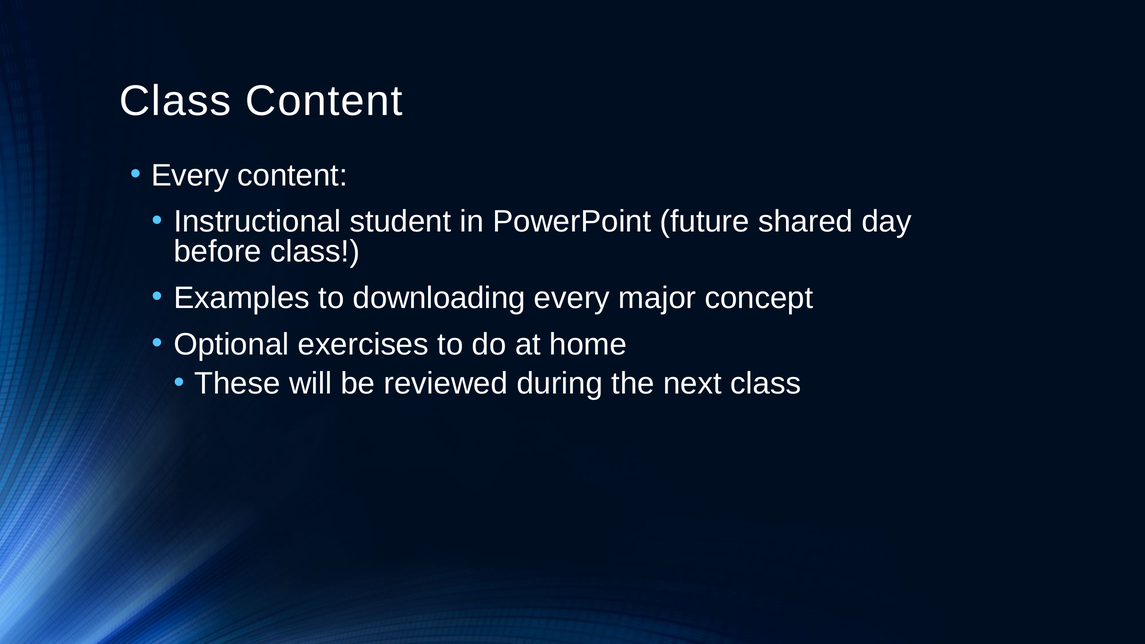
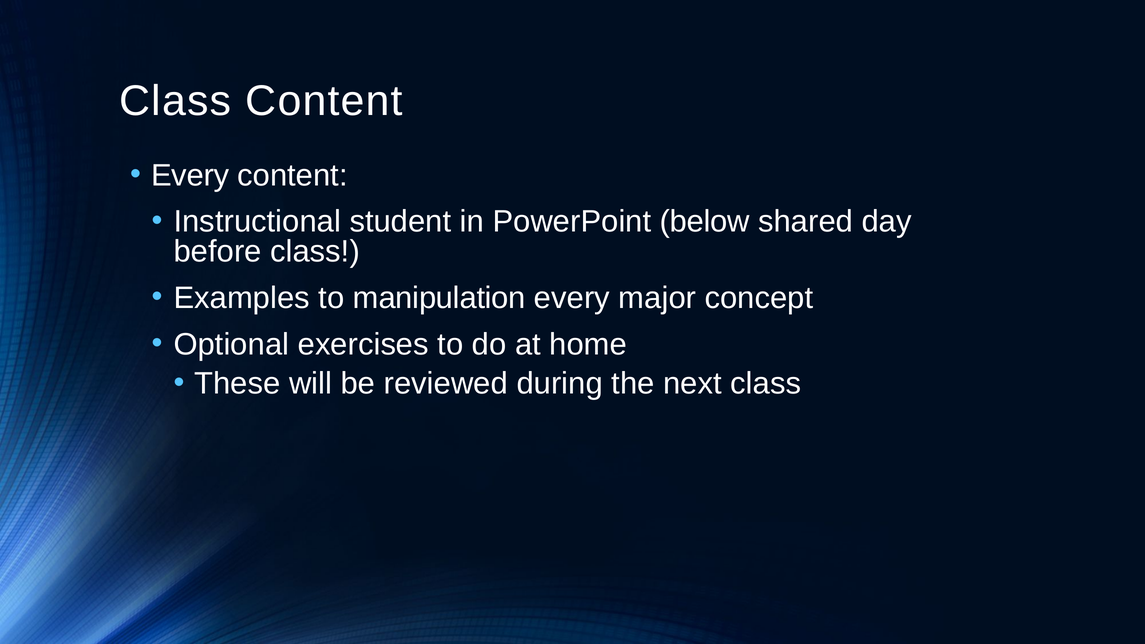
future: future -> below
downloading: downloading -> manipulation
